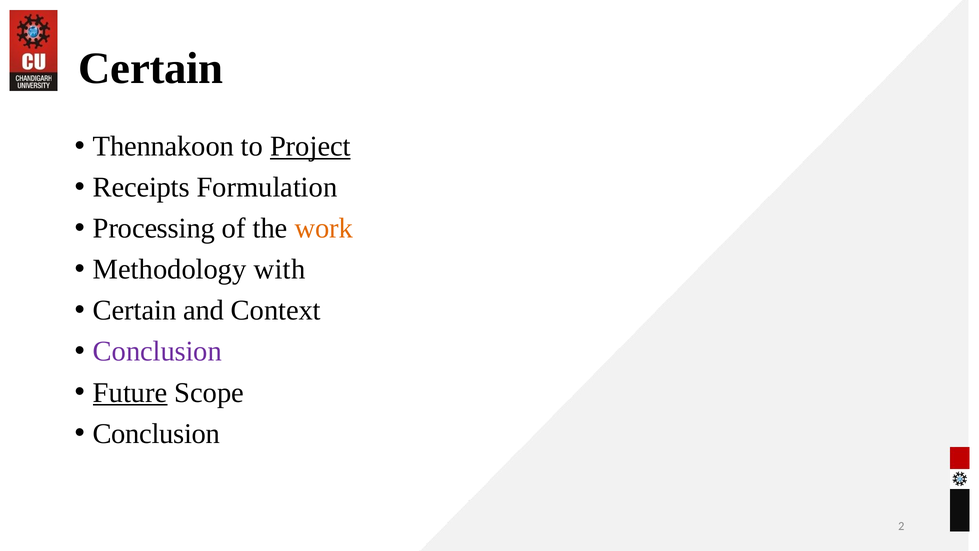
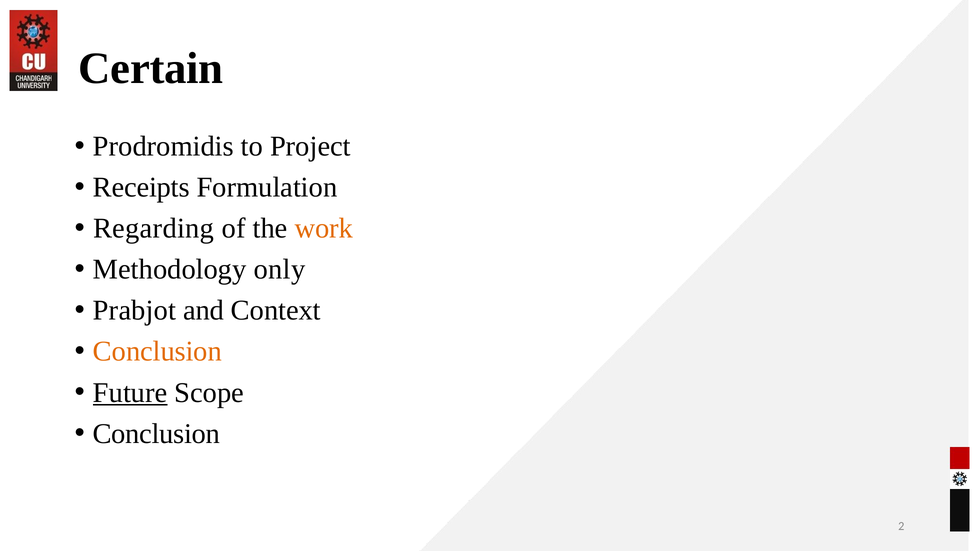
Thennakoon: Thennakoon -> Prodromidis
Project underline: present -> none
Processing: Processing -> Regarding
with: with -> only
Certain at (135, 310): Certain -> Prabjot
Conclusion at (157, 351) colour: purple -> orange
